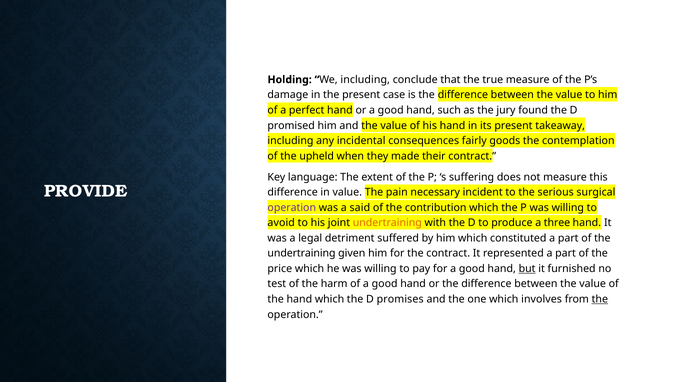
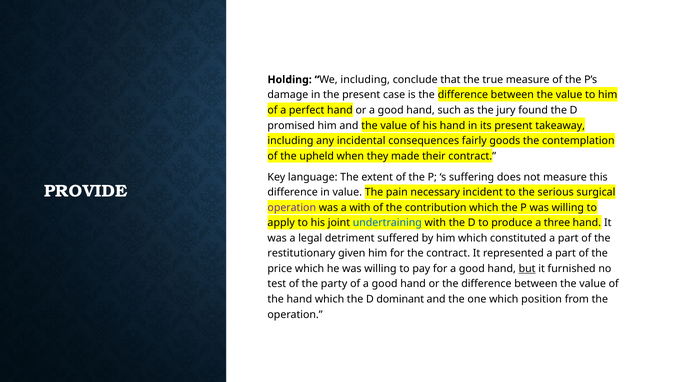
a said: said -> with
avoid: avoid -> apply
undertraining at (387, 223) colour: orange -> blue
undertraining at (302, 253): undertraining -> restitutionary
harm: harm -> party
promises: promises -> dominant
involves: involves -> position
the at (600, 299) underline: present -> none
